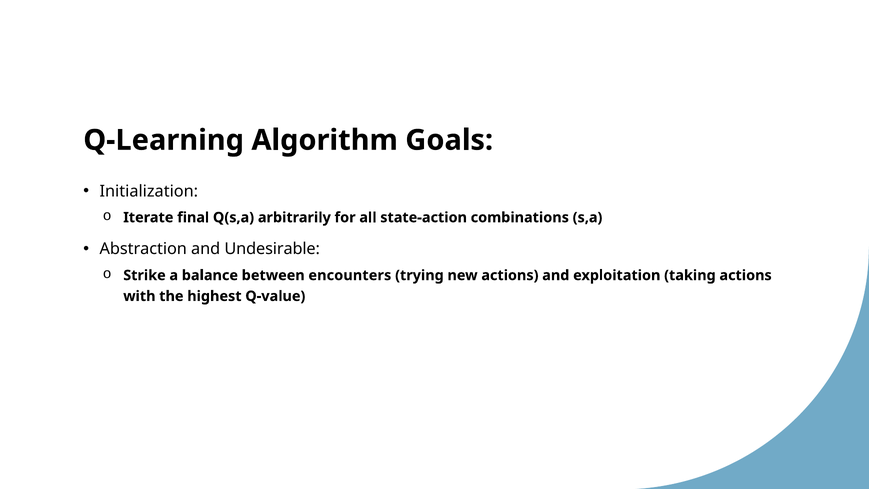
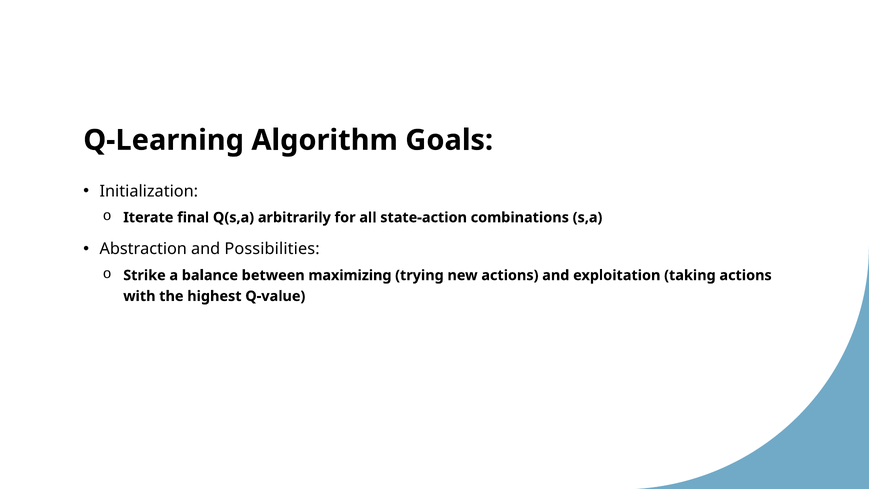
Undesirable: Undesirable -> Possibilities
encounters: encounters -> maximizing
